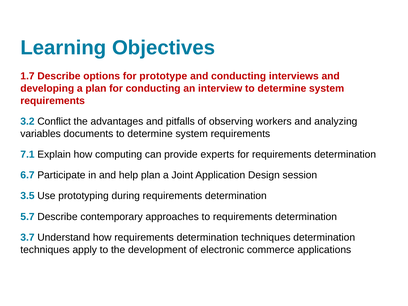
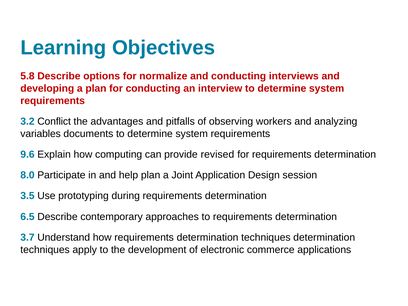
1.7: 1.7 -> 5.8
prototype: prototype -> normalize
7.1: 7.1 -> 9.6
experts: experts -> revised
6.7: 6.7 -> 8.0
5.7: 5.7 -> 6.5
